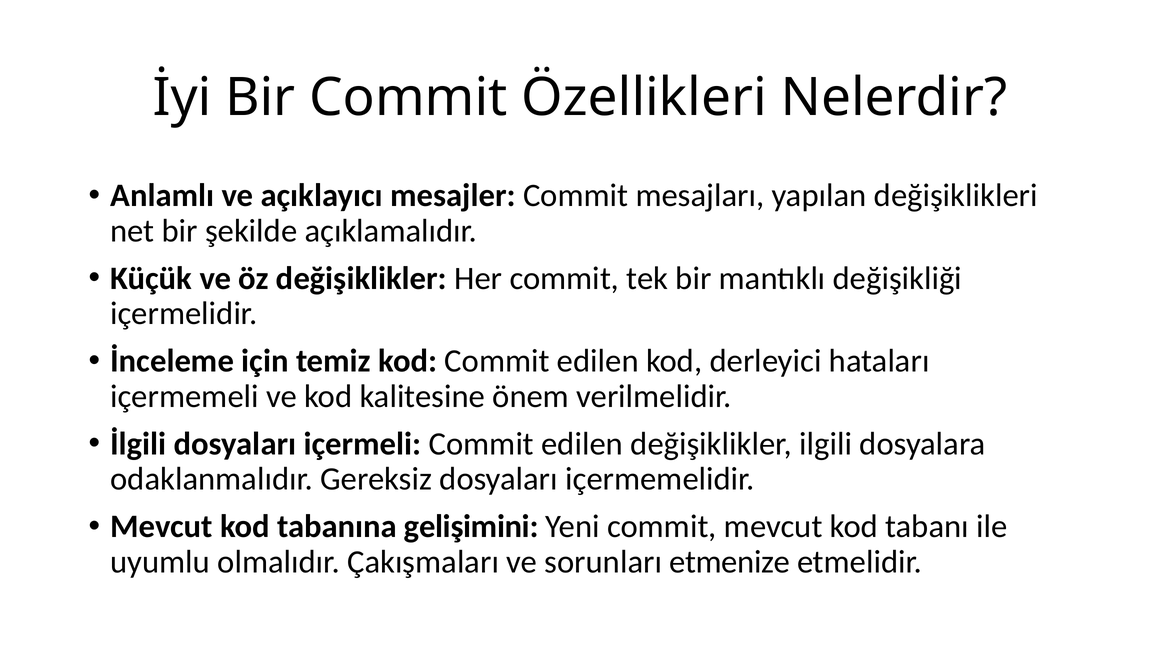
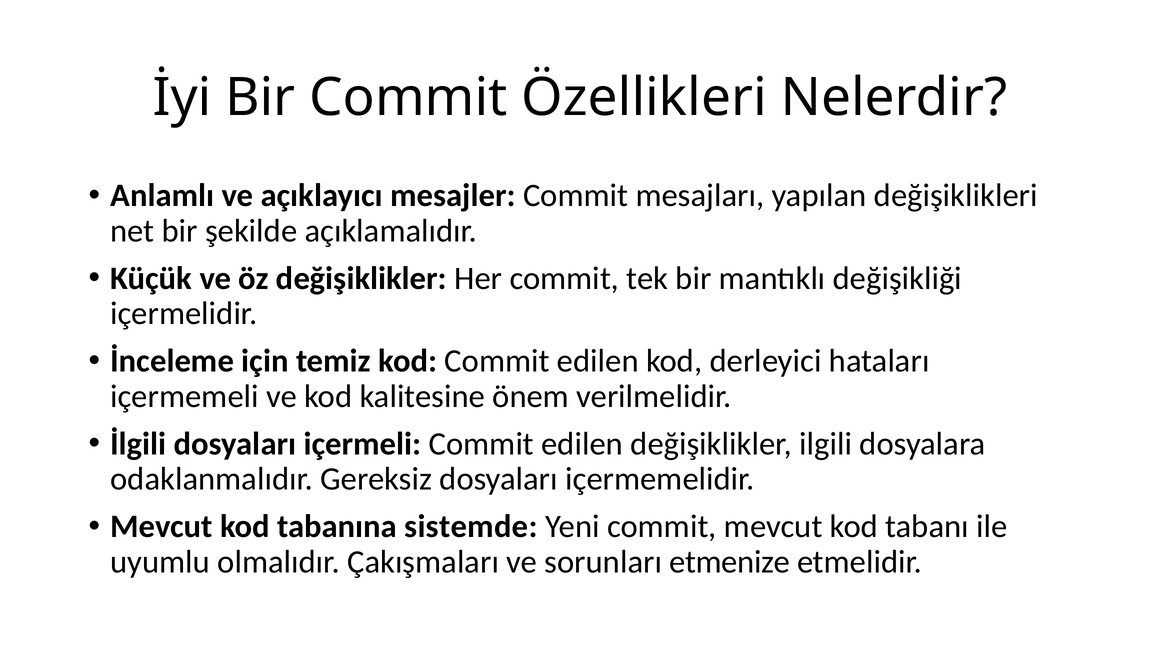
gelişimini: gelişimini -> sistemde
